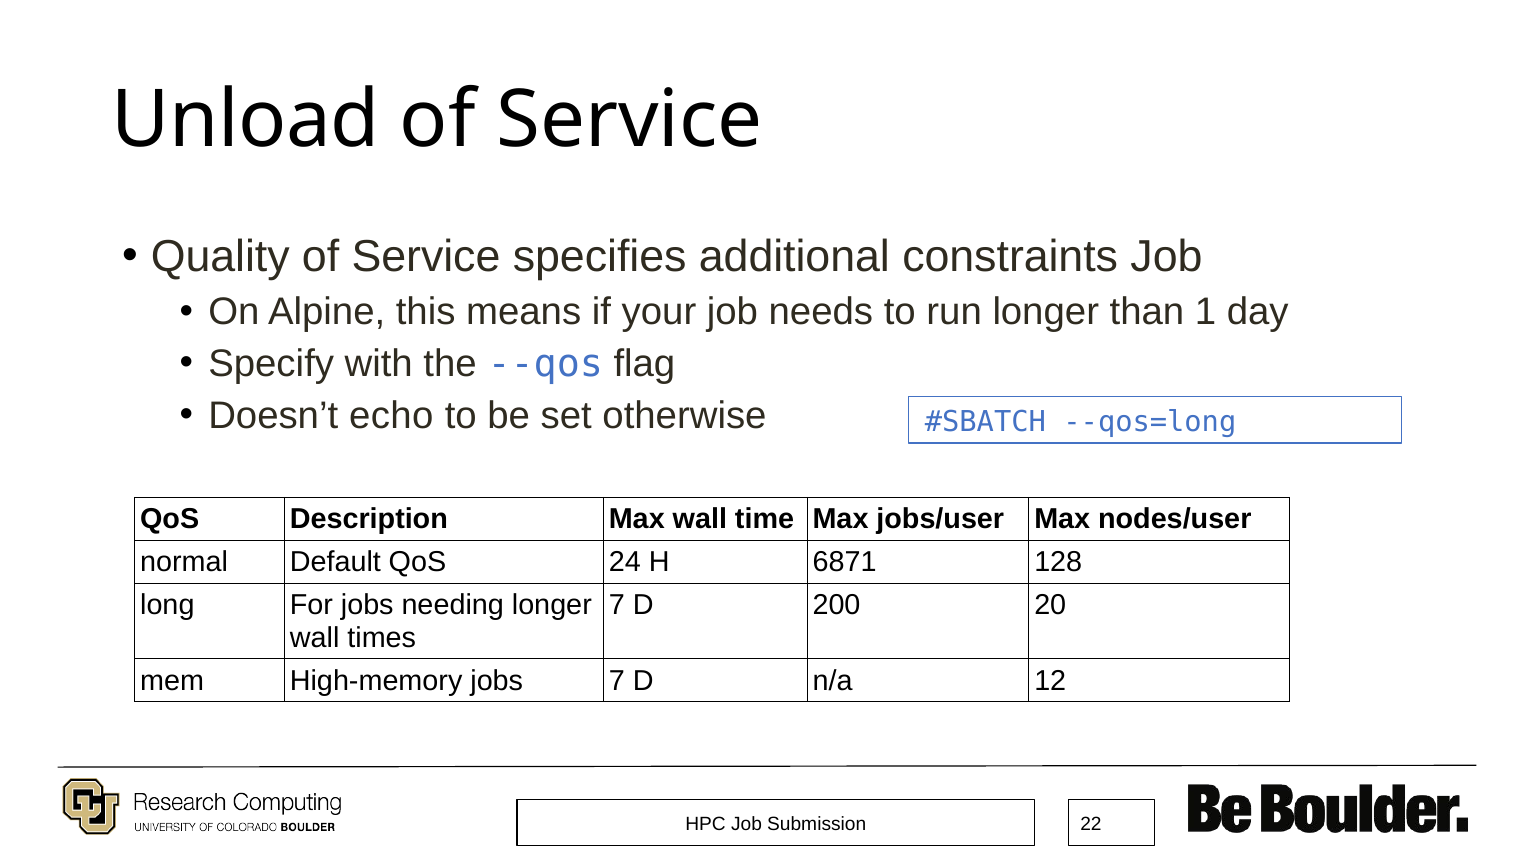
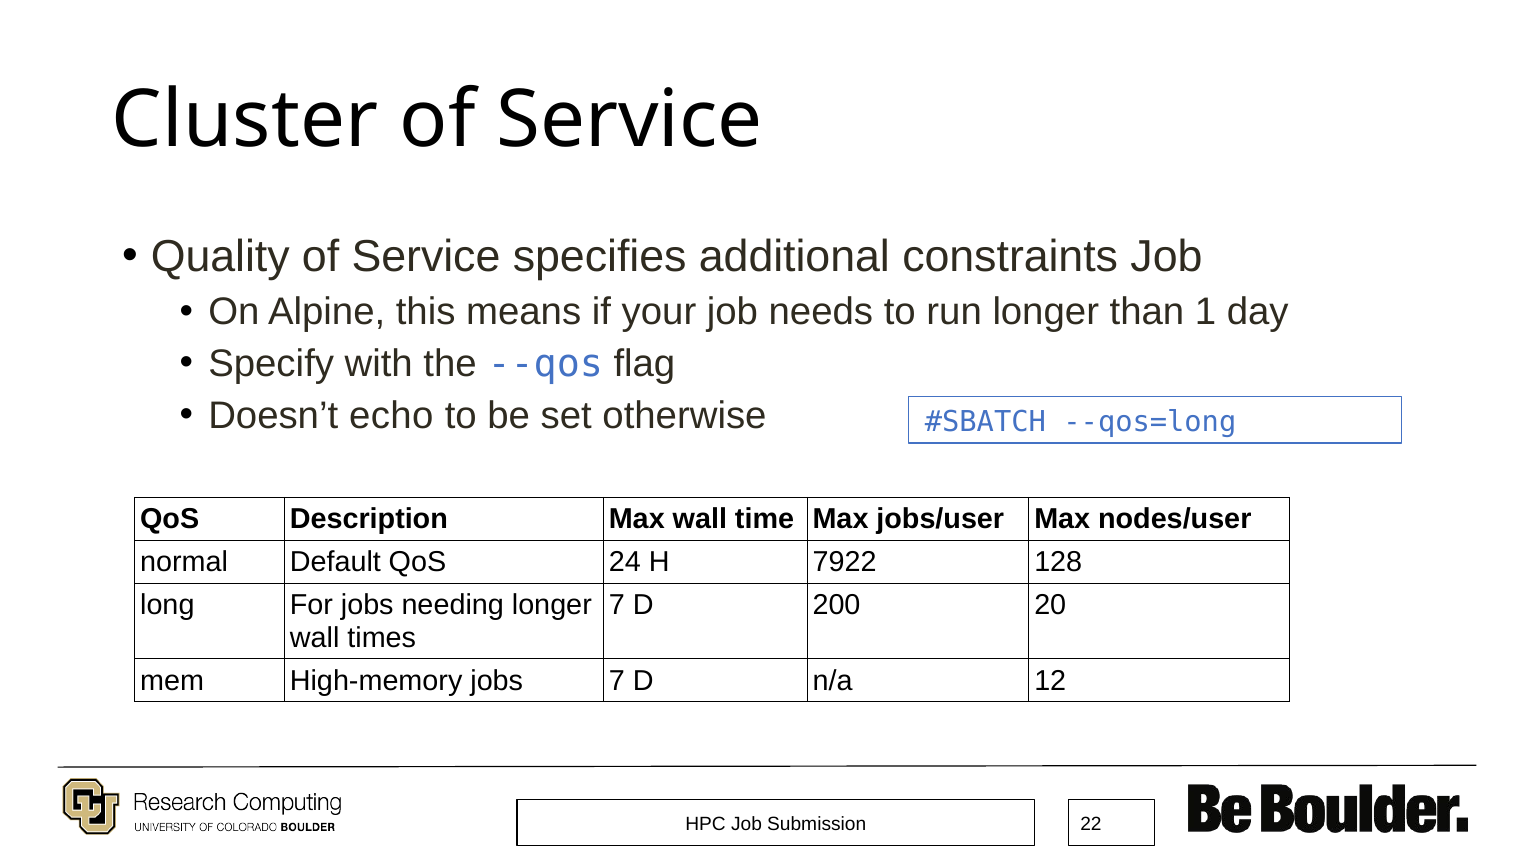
Unload: Unload -> Cluster
6871: 6871 -> 7922
